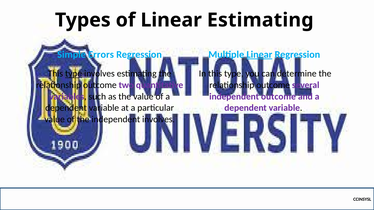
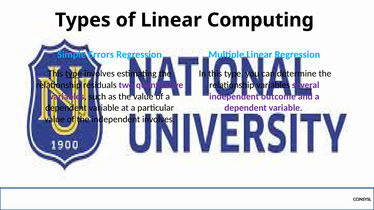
Linear Estimating: Estimating -> Computing
Linear at (259, 55) underline: present -> none
outcome at (100, 85): outcome -> residuals
outcome at (273, 85): outcome -> variables
